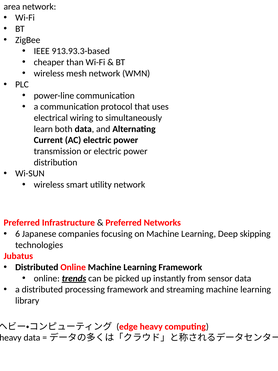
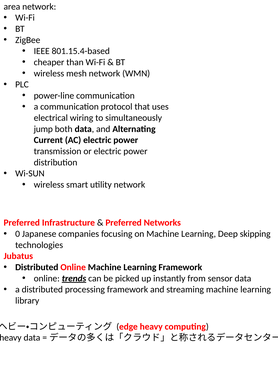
913.93.3-based: 913.93.3-based -> 801.15.4-based
learn: learn -> jump
6: 6 -> 0
